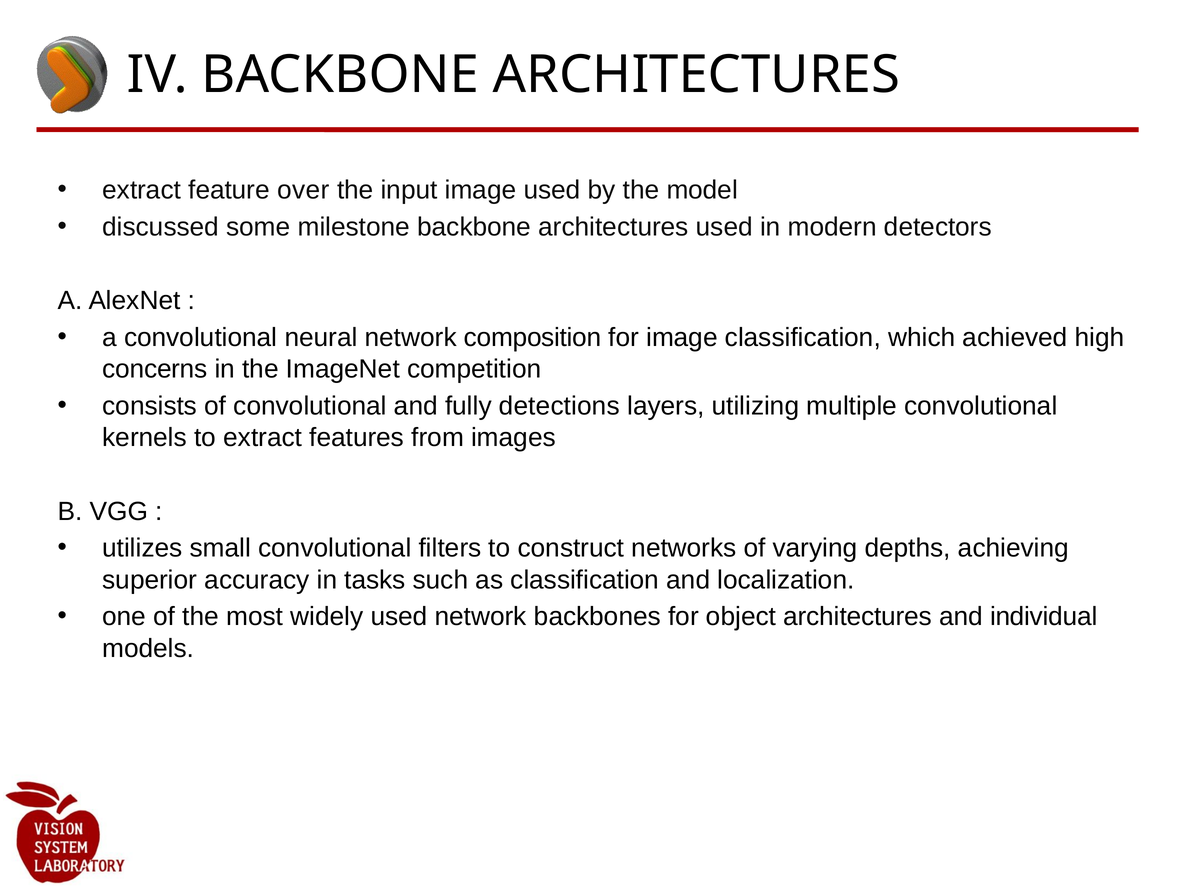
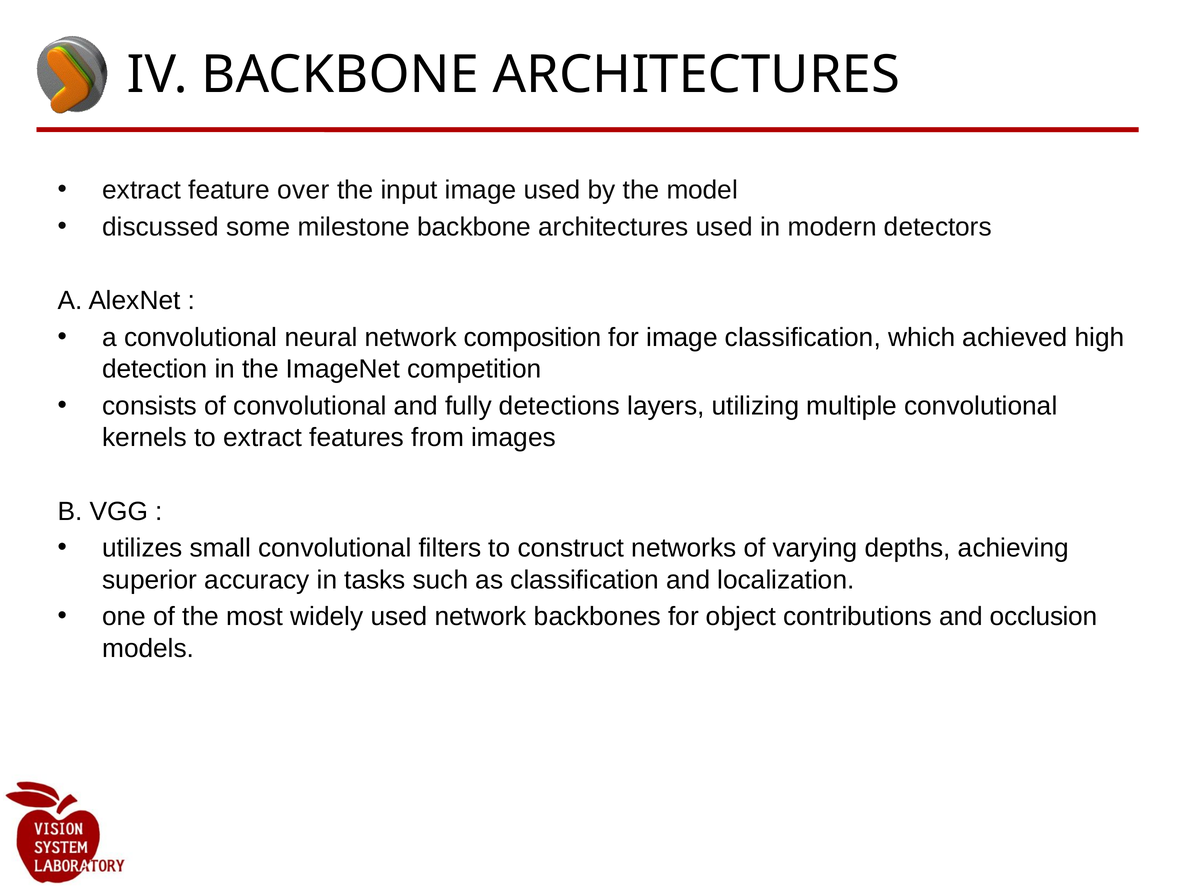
concerns: concerns -> detection
object architectures: architectures -> contributions
individual: individual -> occlusion
